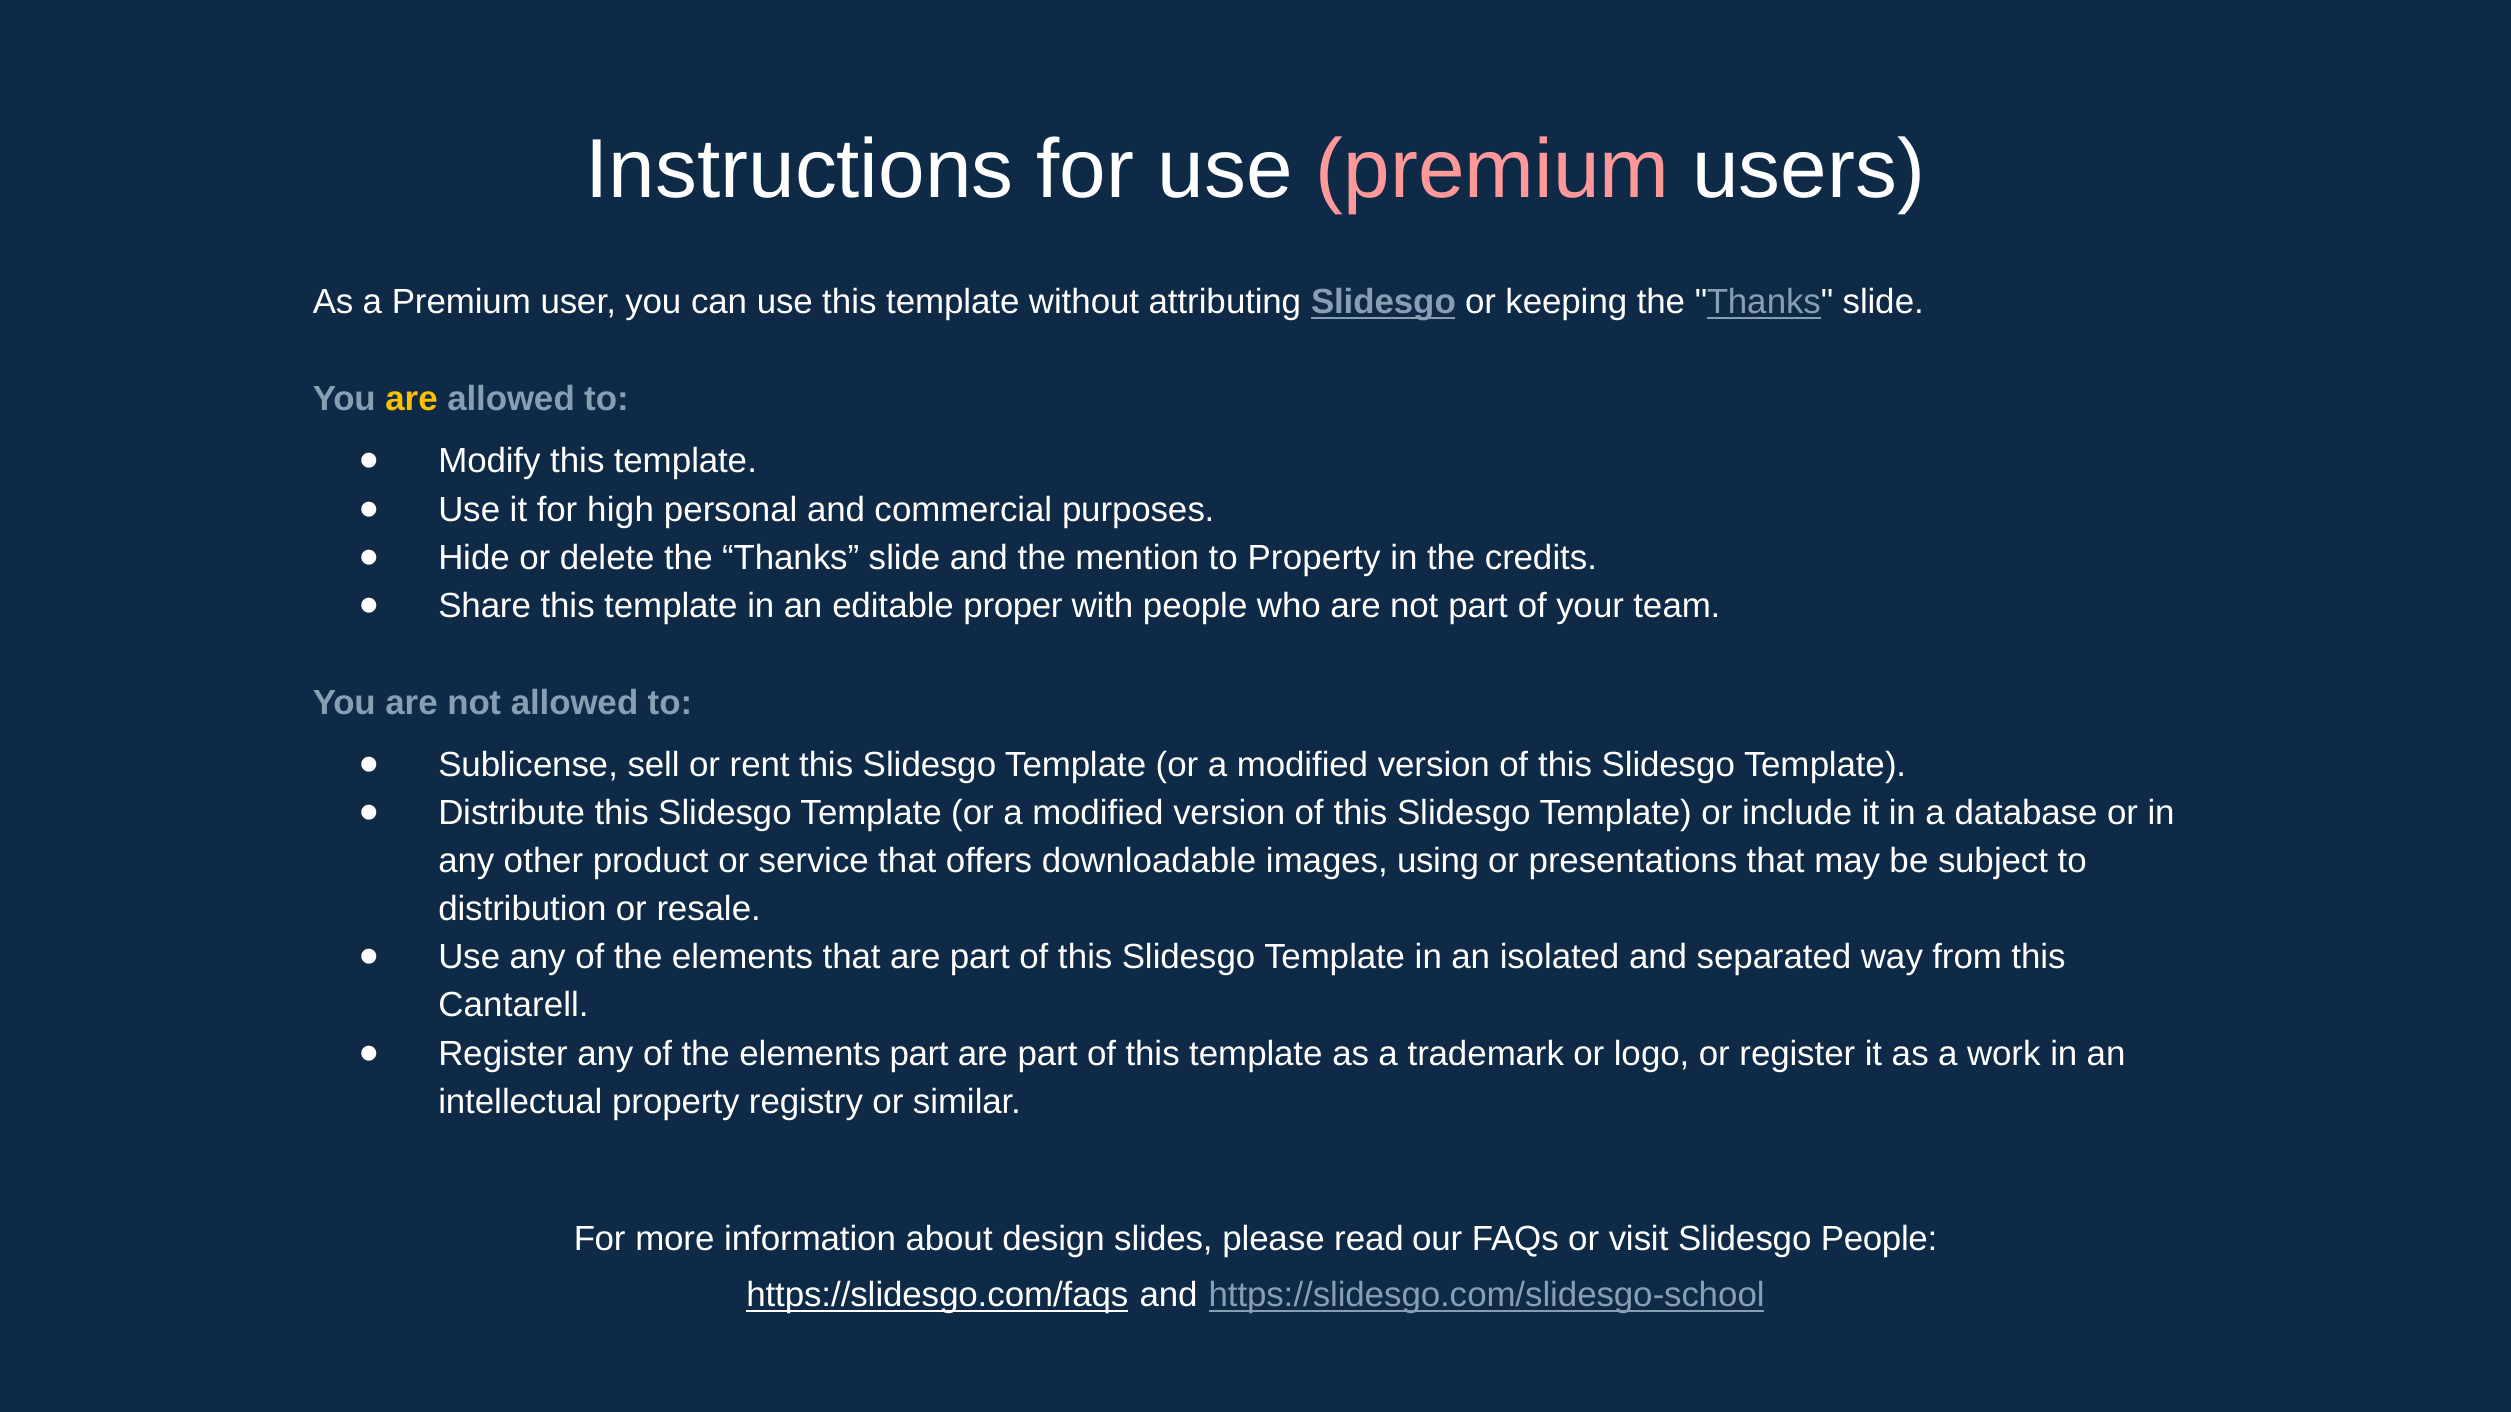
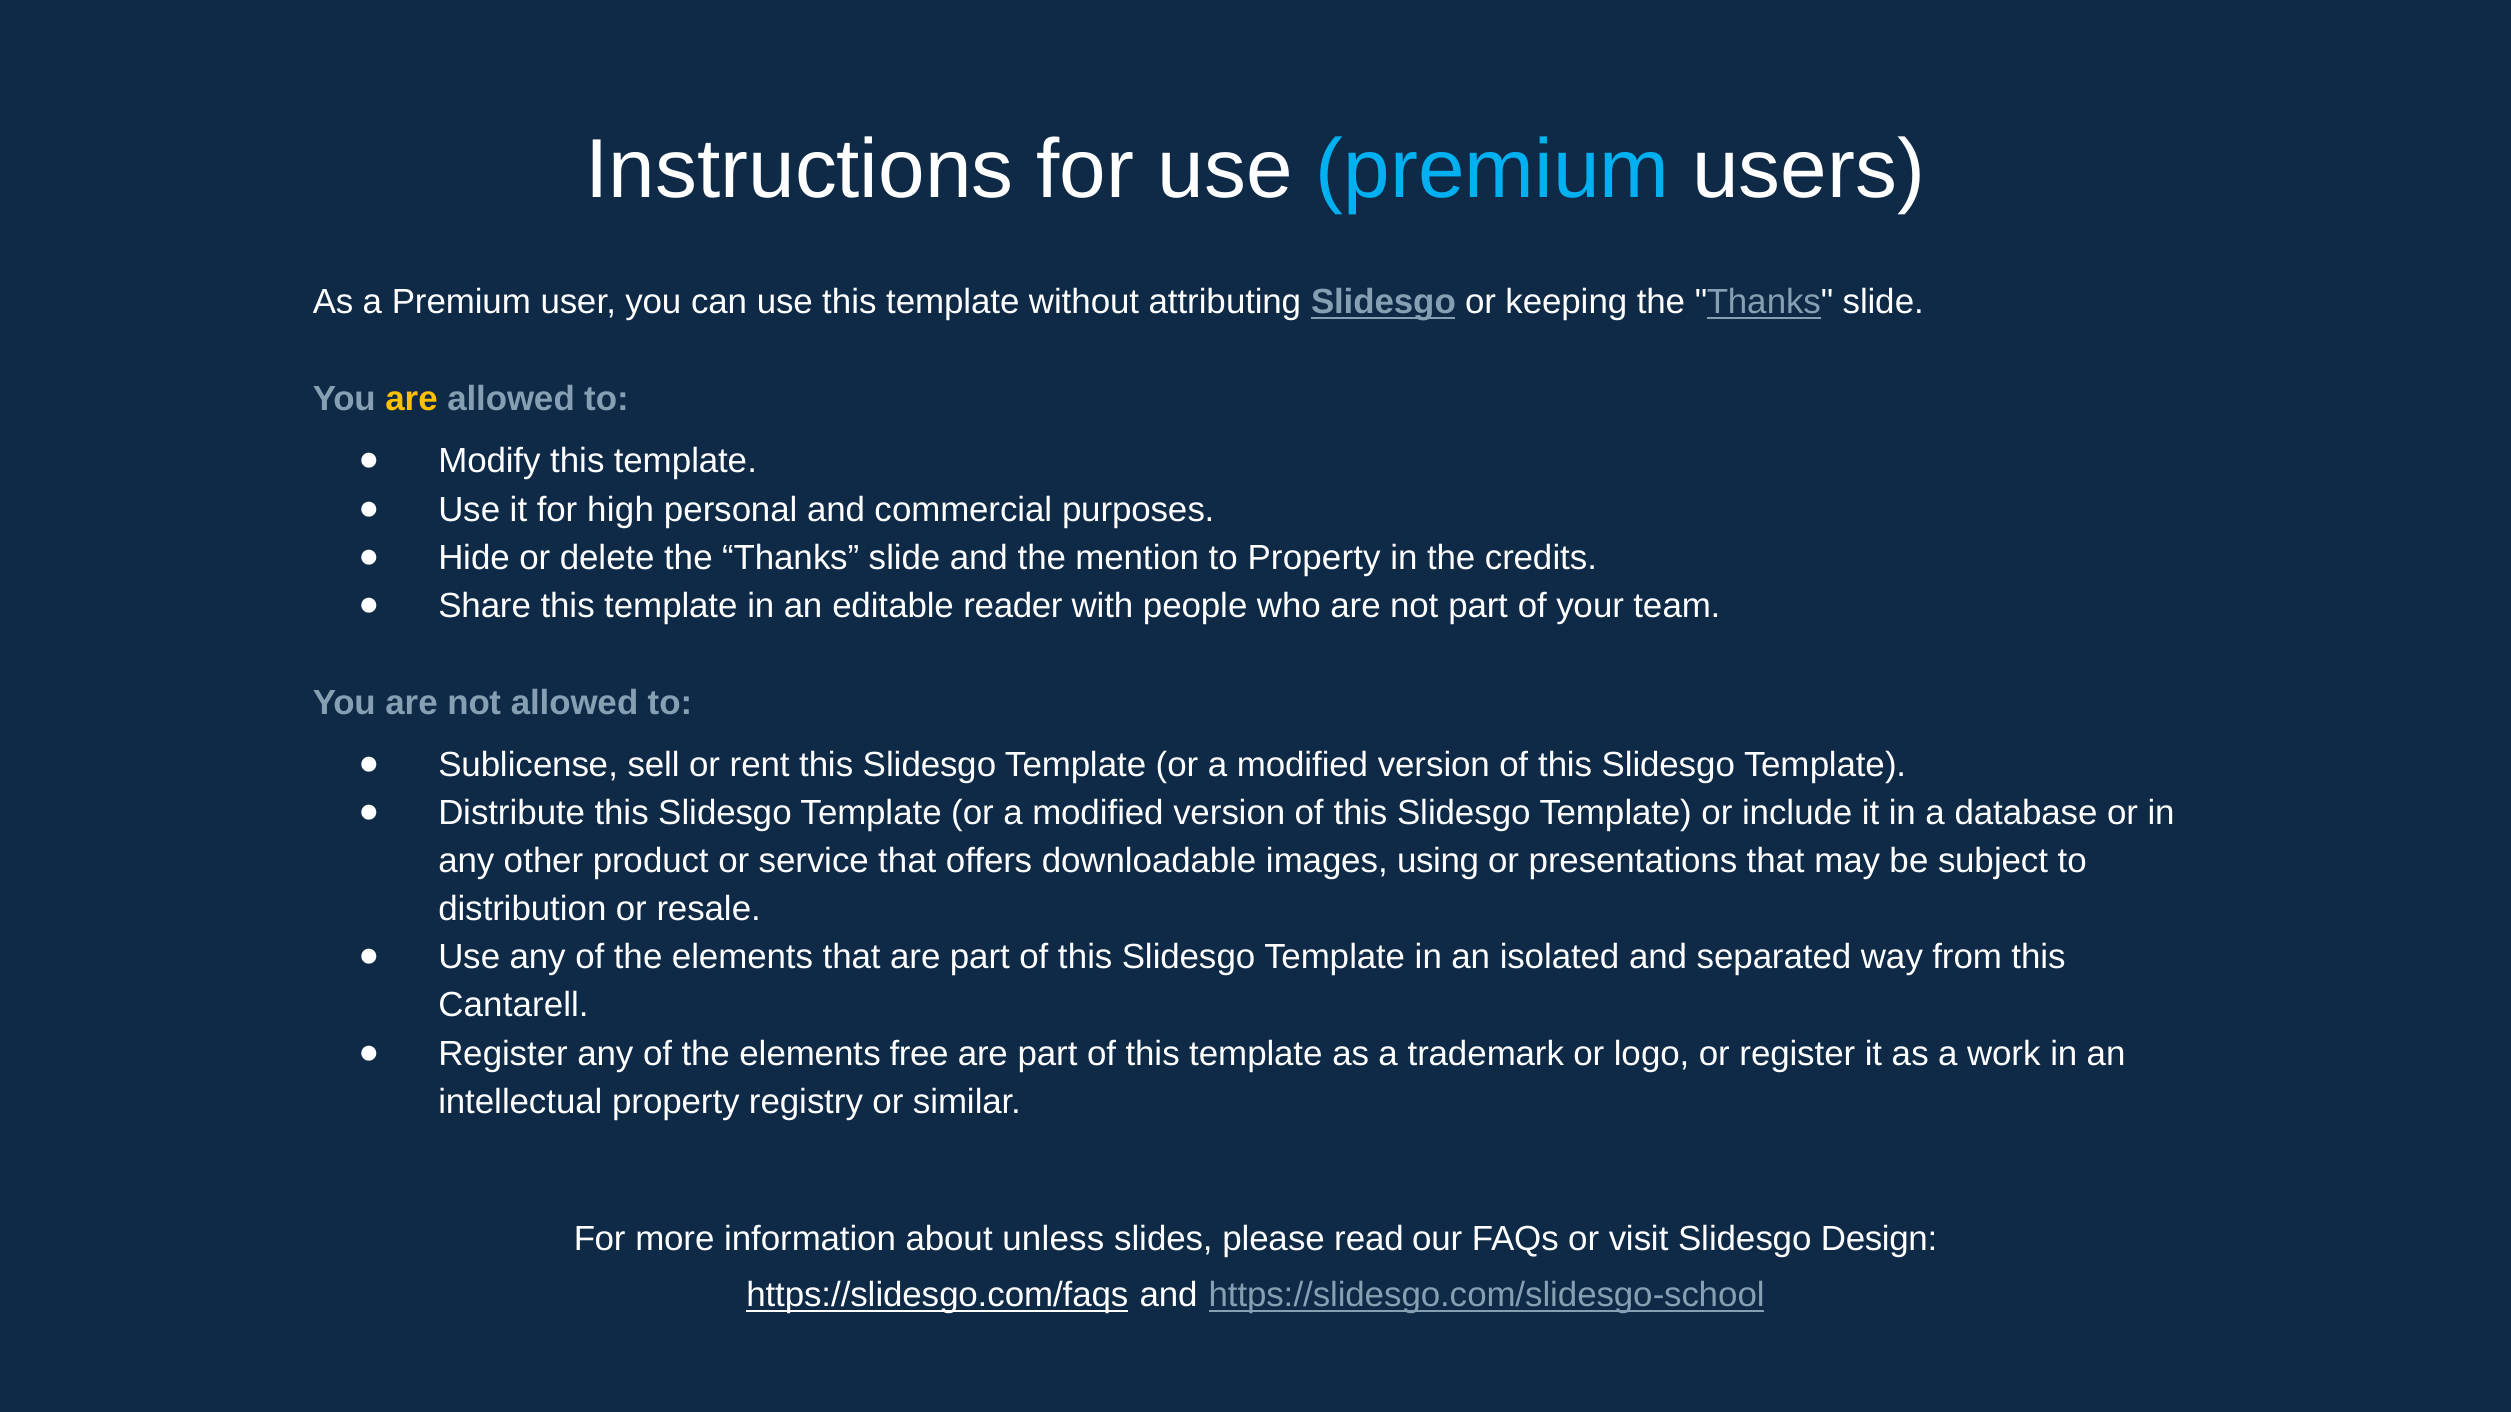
premium at (1493, 170) colour: pink -> light blue
proper: proper -> reader
elements part: part -> free
design: design -> unless
Slidesgo People: People -> Design
